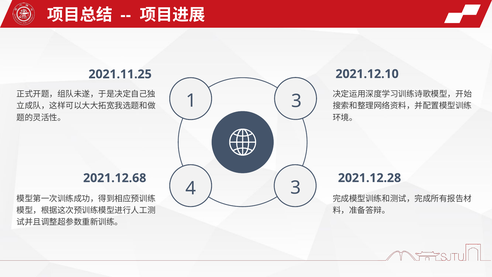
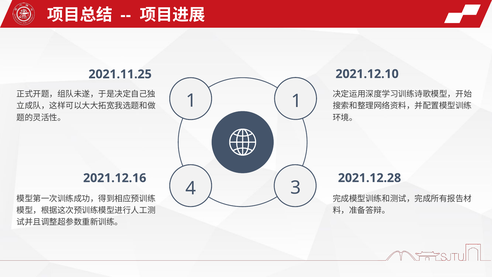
1 3: 3 -> 1
2021.12.68: 2021.12.68 -> 2021.12.16
